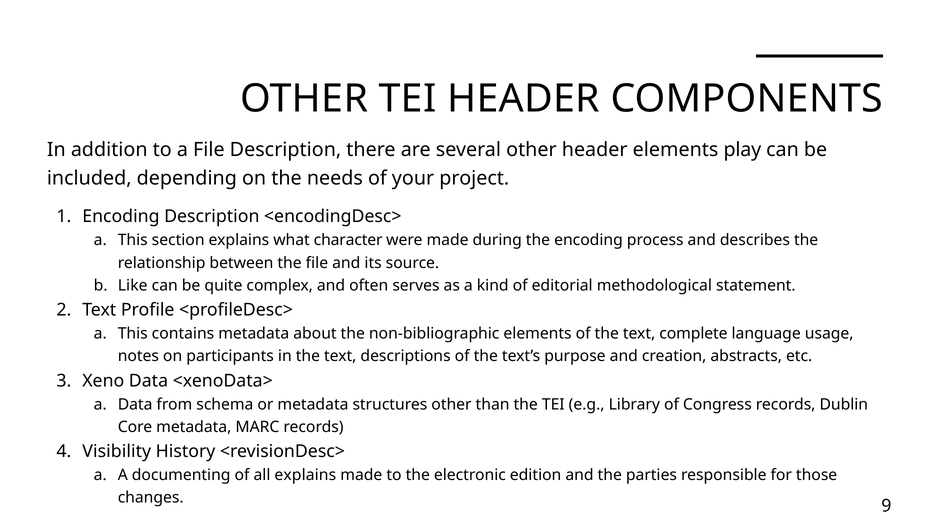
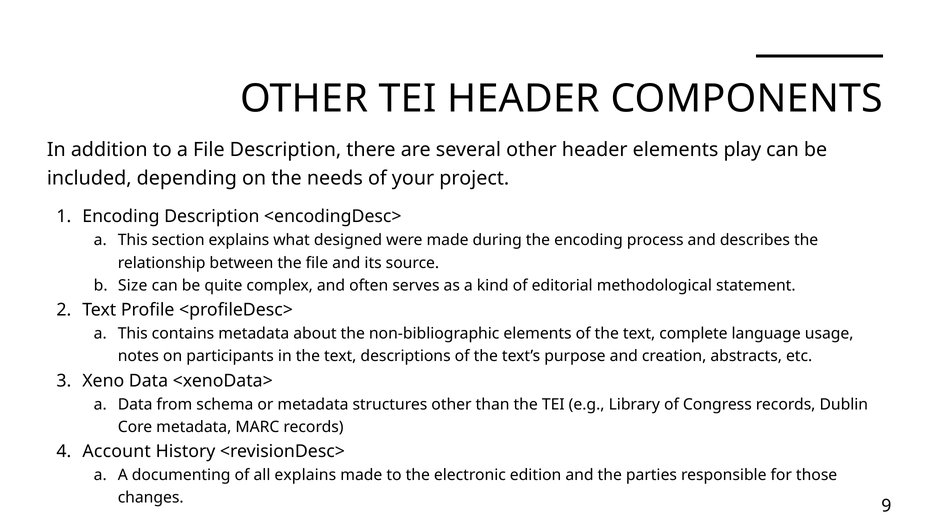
character: character -> designed
Like: Like -> Size
Visibility: Visibility -> Account
